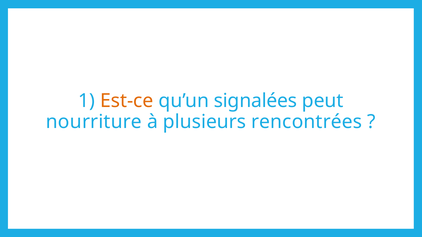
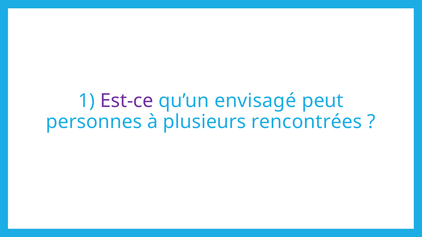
Est-ce colour: orange -> purple
signalées: signalées -> envisagé
nourriture: nourriture -> personnes
